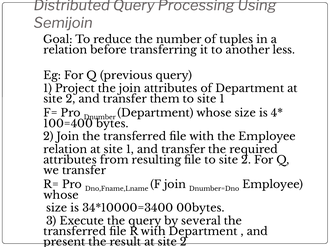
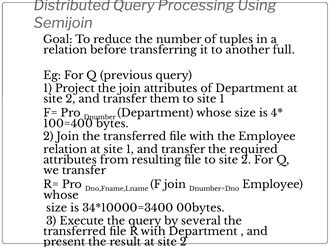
less: less -> full
